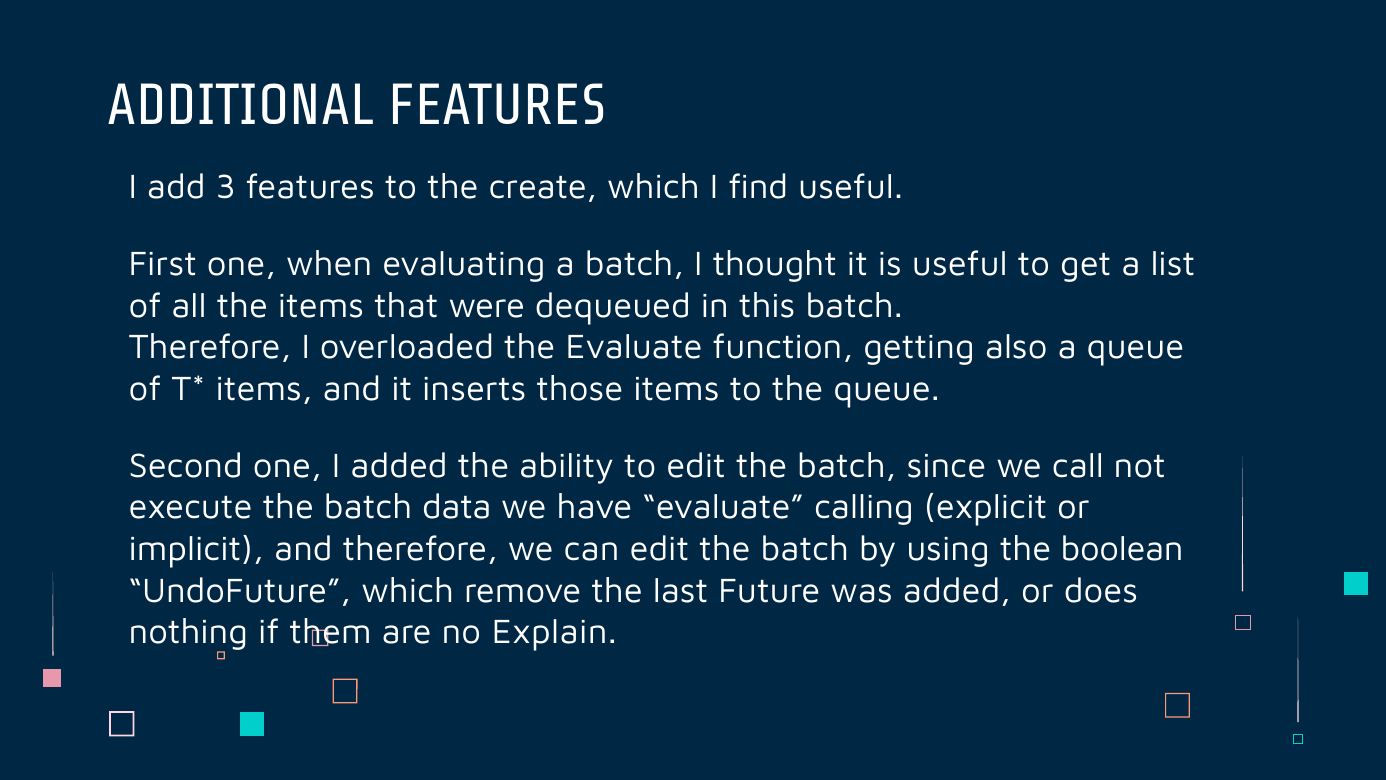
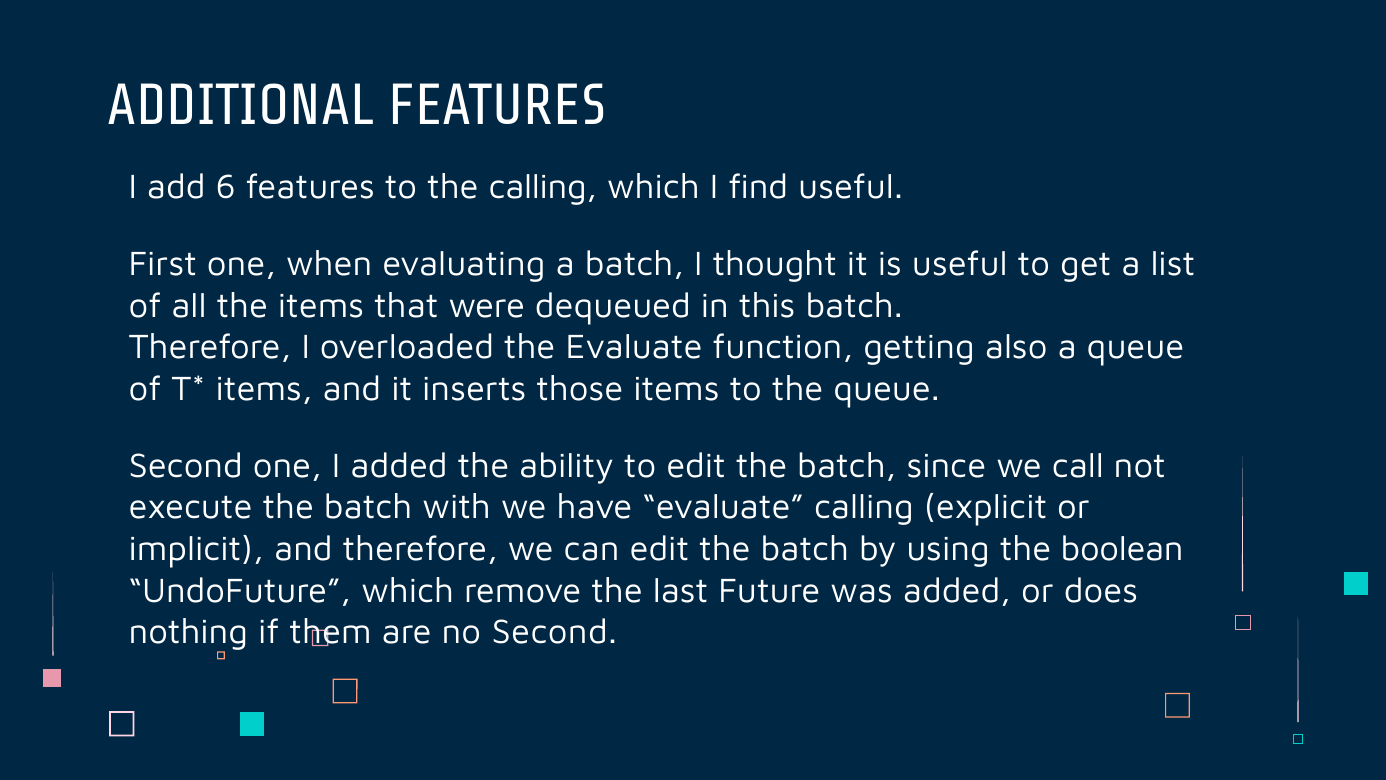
3: 3 -> 6
the create: create -> calling
data: data -> with
no Explain: Explain -> Second
